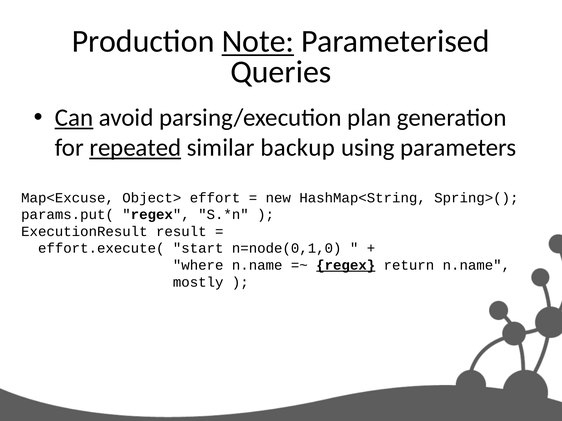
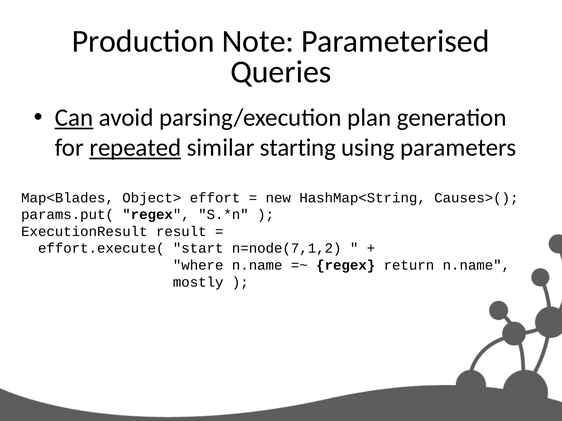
Note underline: present -> none
backup: backup -> starting
Map<Excuse: Map<Excuse -> Map<Blades
Spring>(: Spring>( -> Causes>(
n=node(0,1,0: n=node(0,1,0 -> n=node(7,1,2
regex at (346, 266) underline: present -> none
